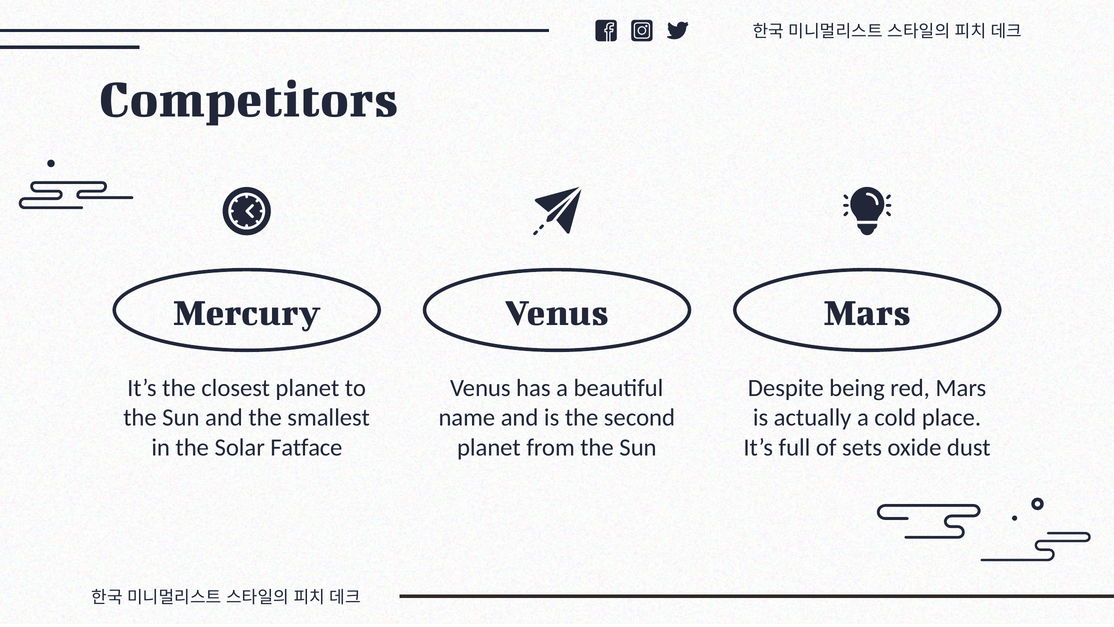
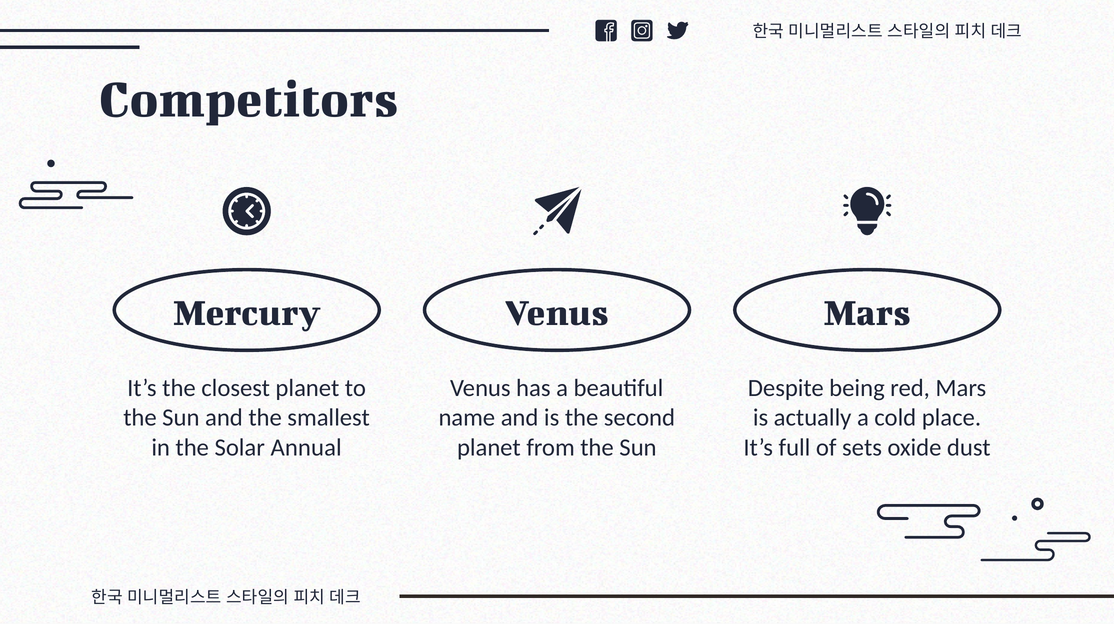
Fatface: Fatface -> Annual
